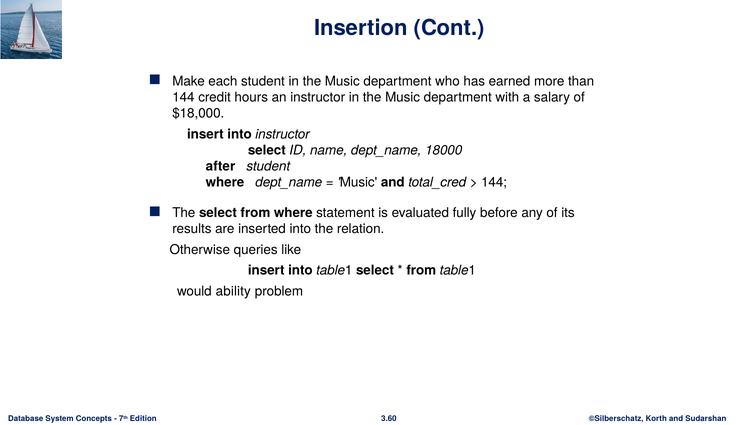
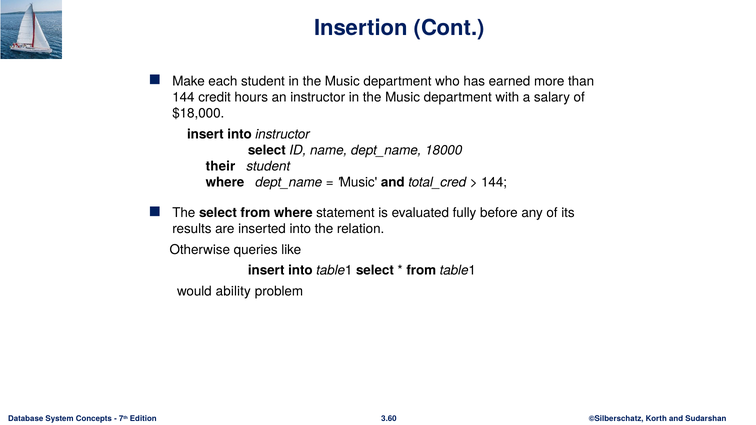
after: after -> their
